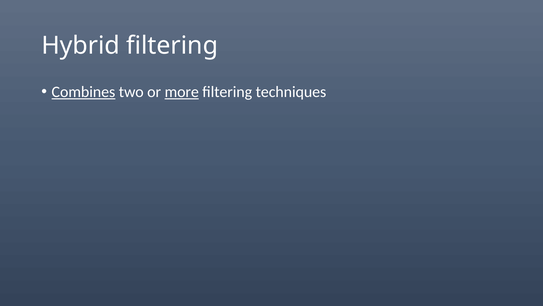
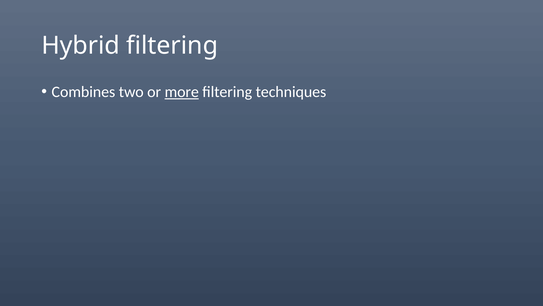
Combines underline: present -> none
